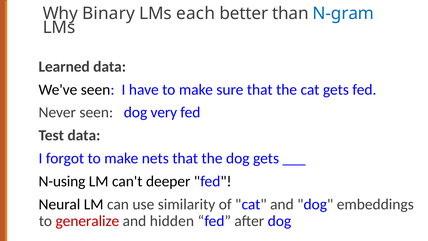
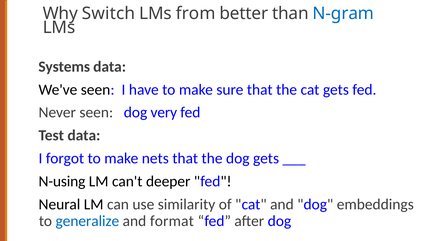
Binary: Binary -> Switch
each: each -> from
Learned: Learned -> Systems
generalize colour: red -> blue
hidden: hidden -> format
